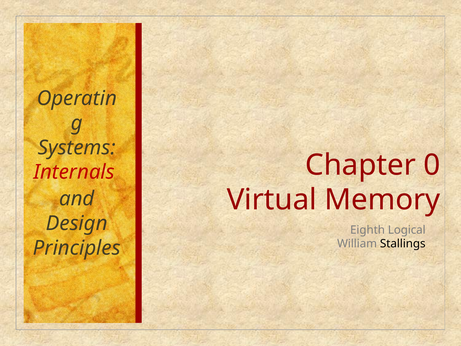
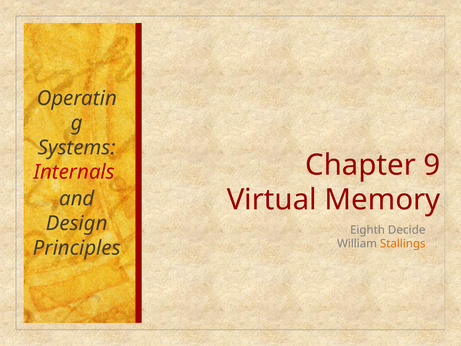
0: 0 -> 9
Logical: Logical -> Decide
Stallings colour: black -> orange
